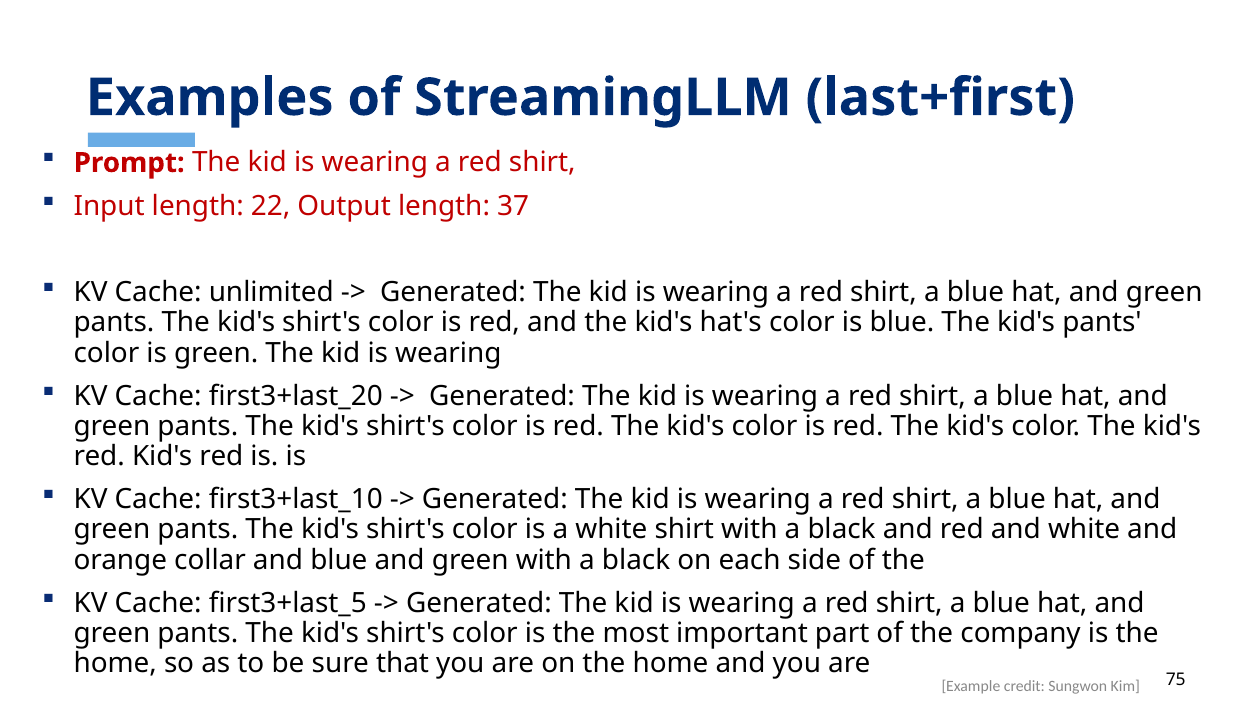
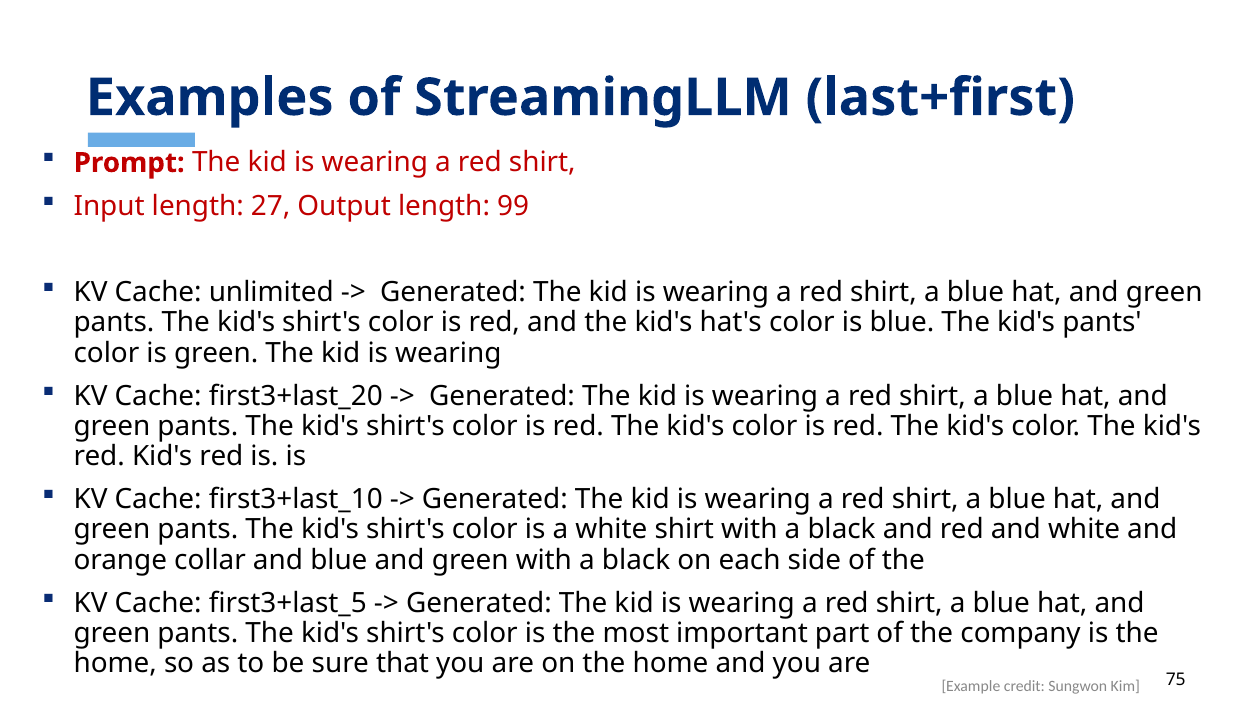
22: 22 -> 27
37: 37 -> 99
